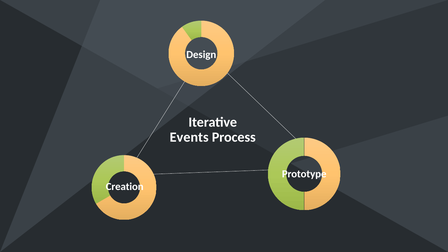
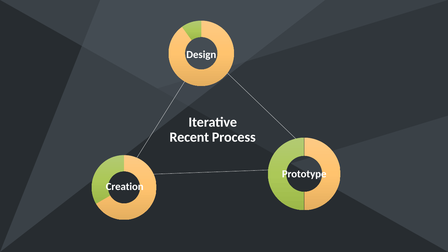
Events: Events -> Recent
